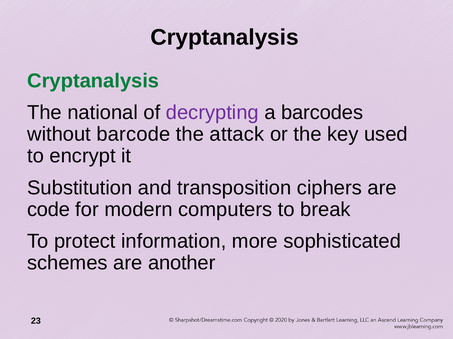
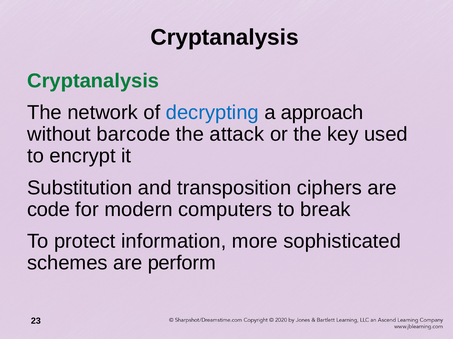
national: national -> network
decrypting colour: purple -> blue
barcodes: barcodes -> approach
another: another -> perform
